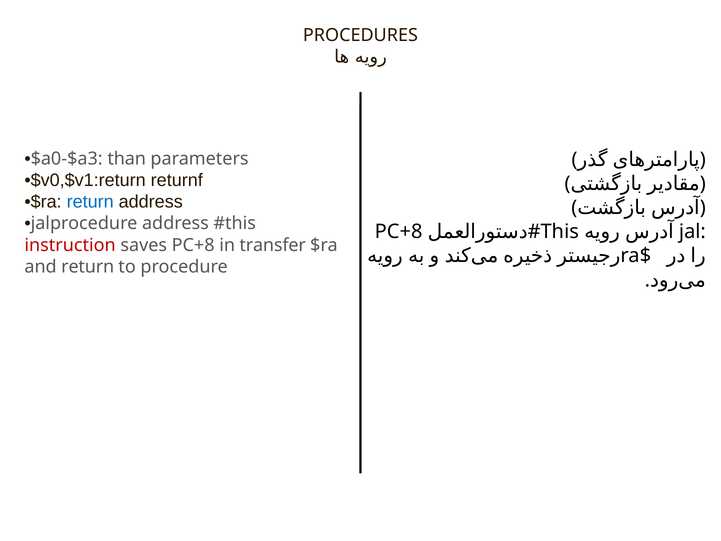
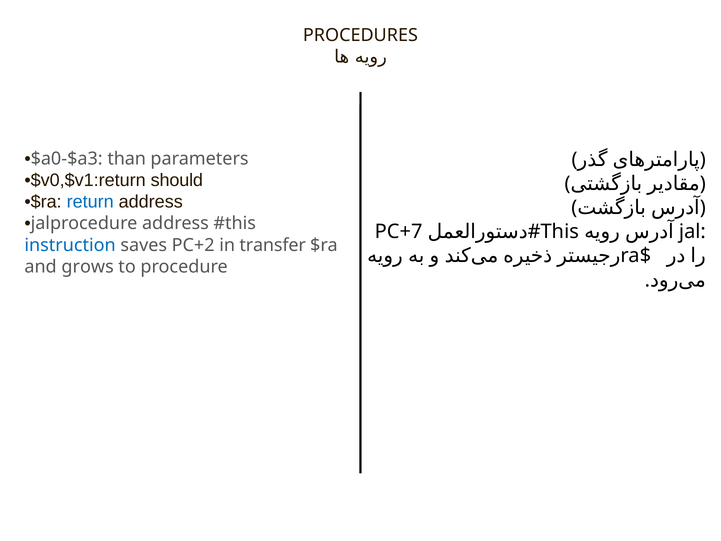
returnf: returnf -> should
PC+8 at (399, 232): PC+8 -> PC+7
instruction colour: red -> blue
saves PC+8: PC+8 -> PC+2
and return: return -> grows
